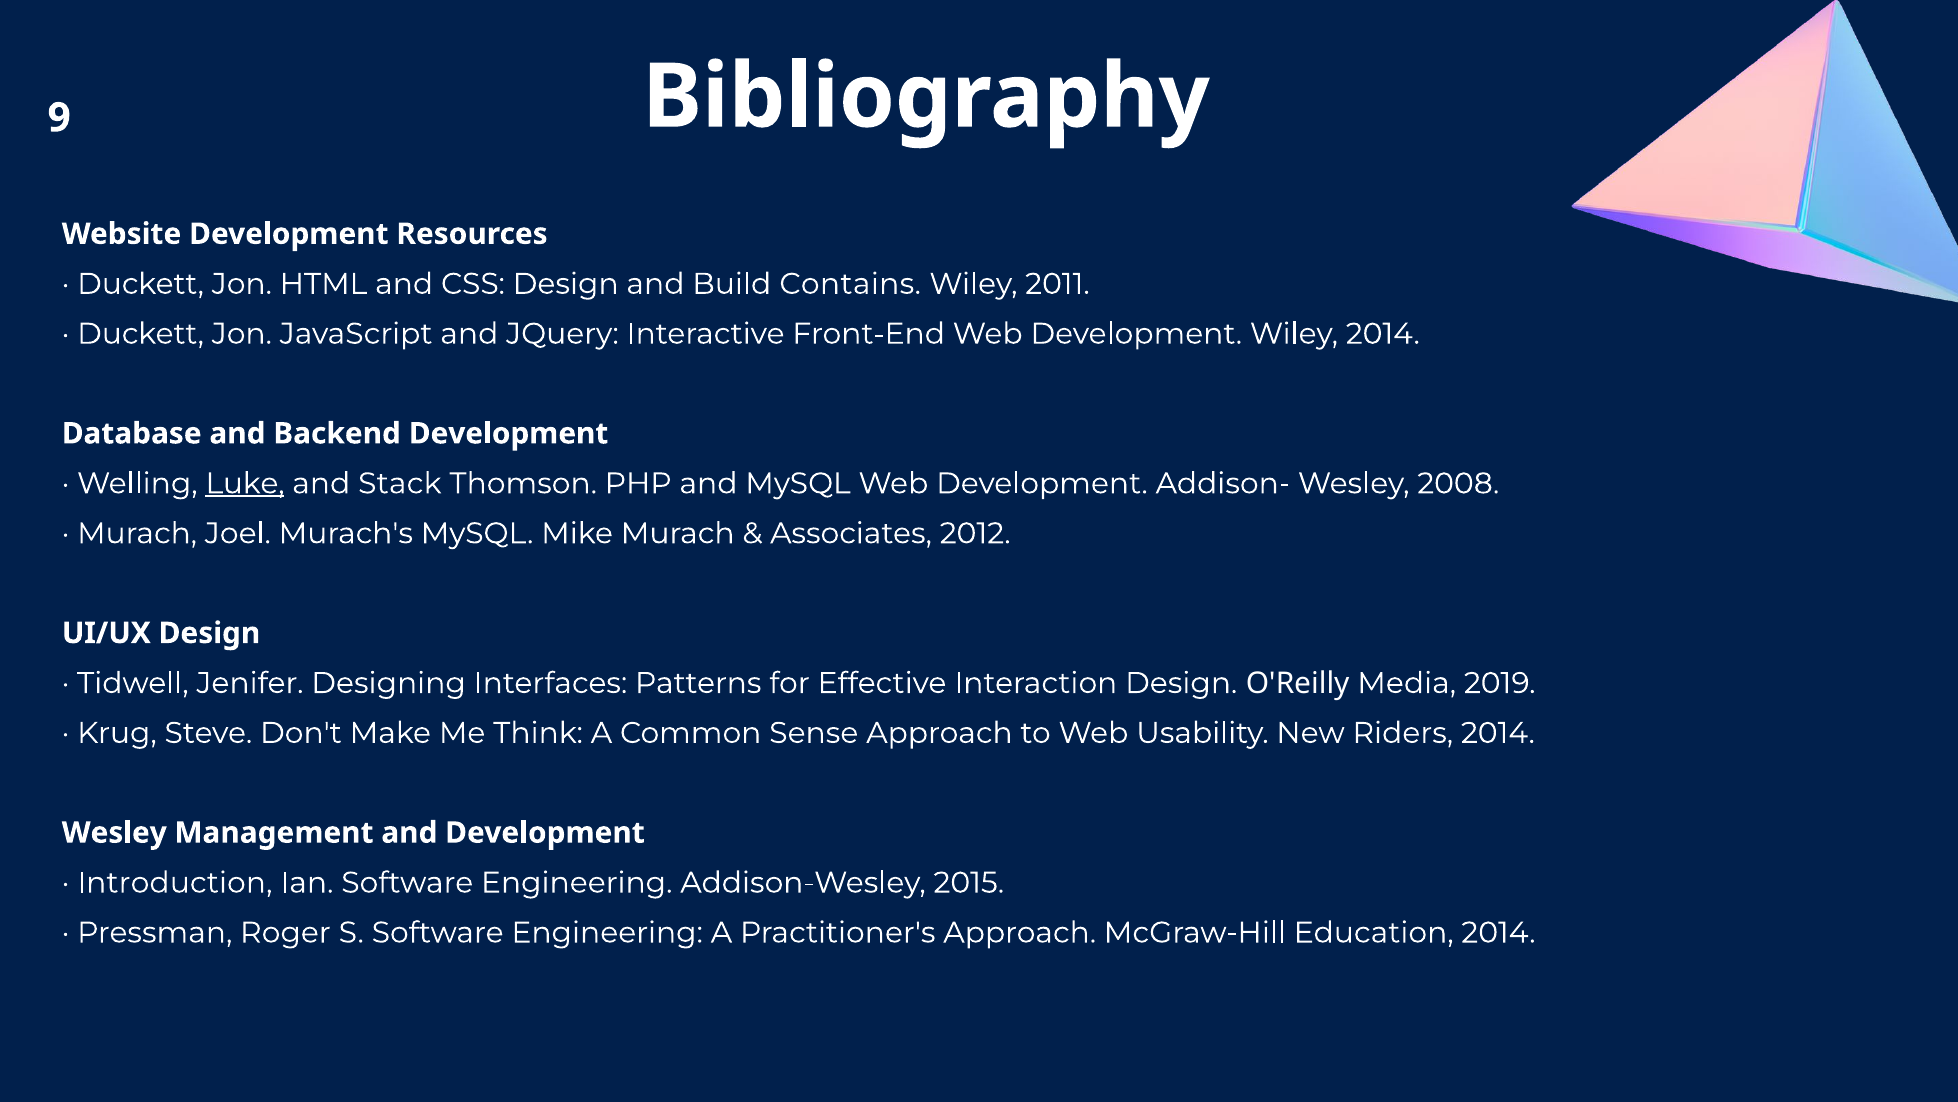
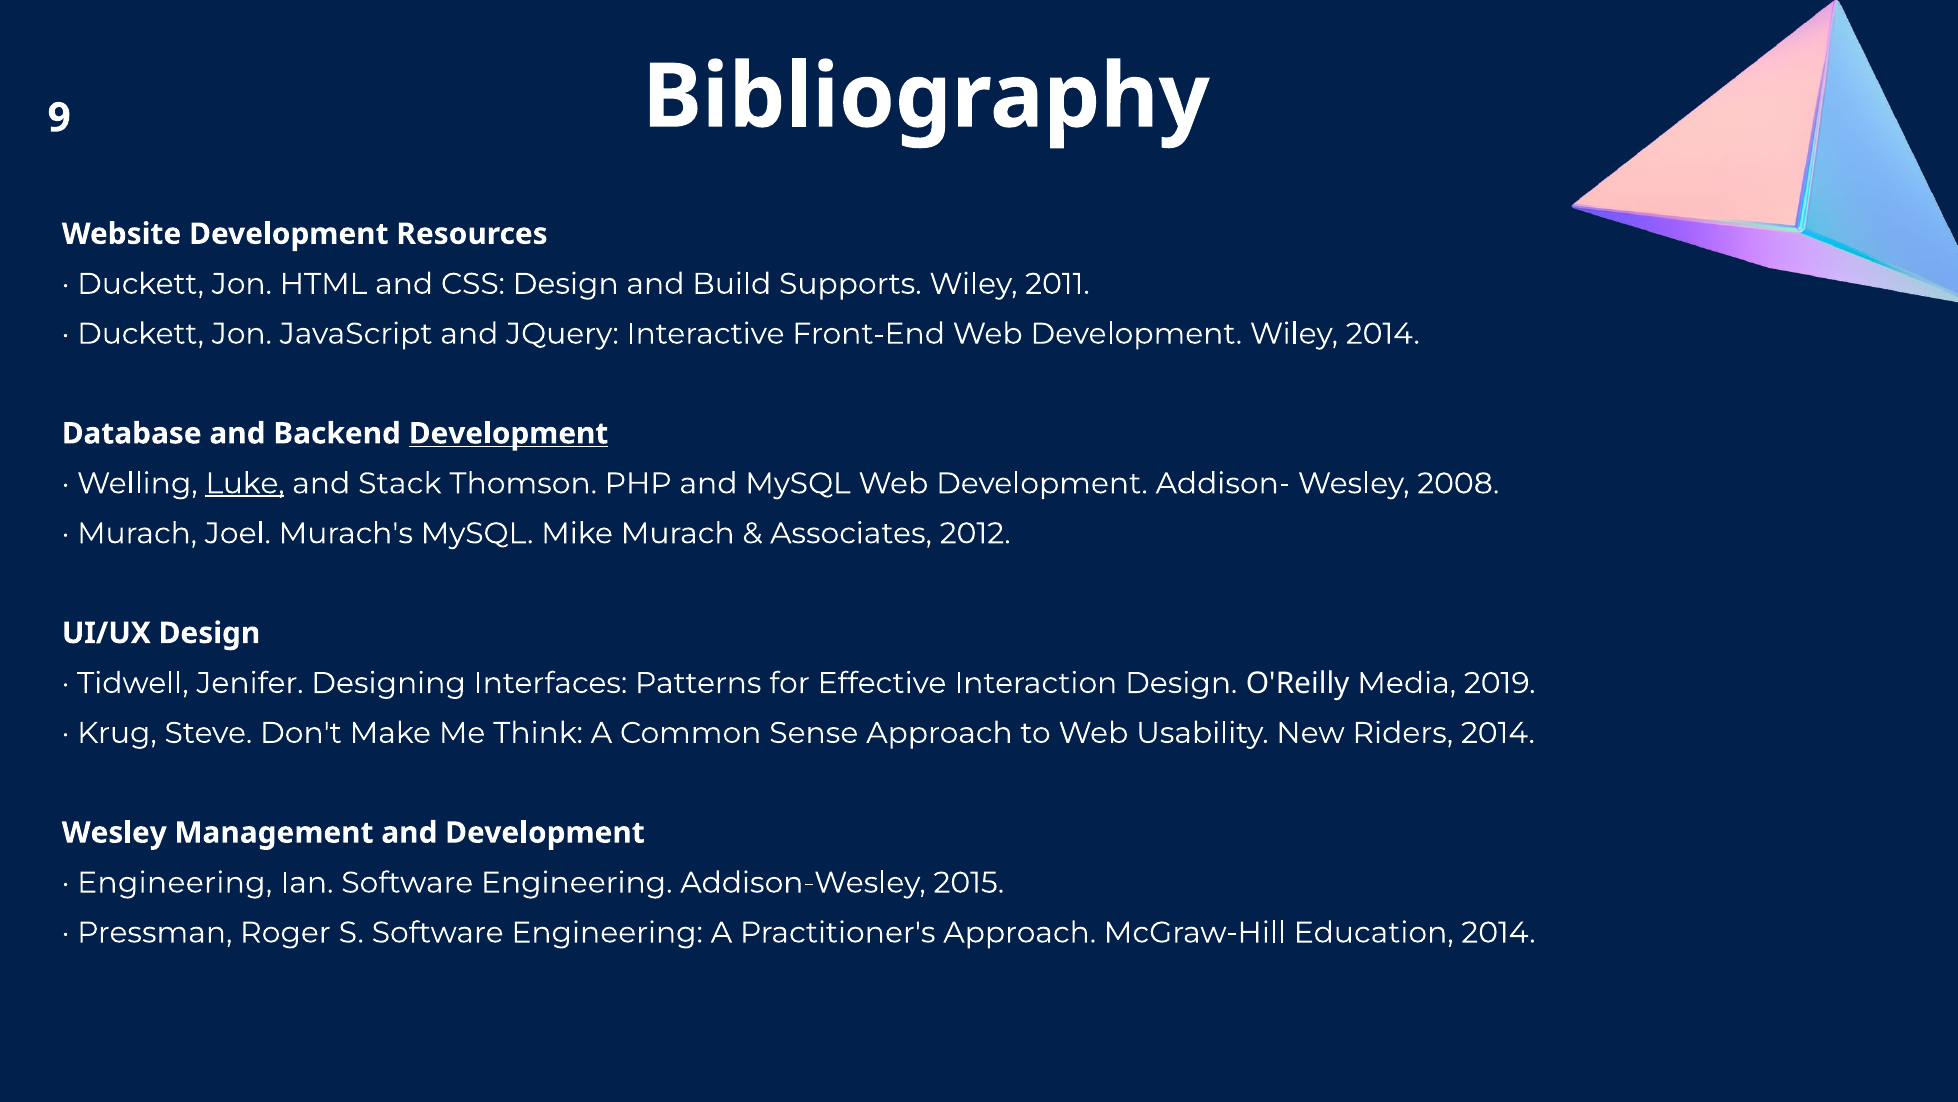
Contains: Contains -> Supports
Development at (509, 433) underline: none -> present
Introduction at (175, 882): Introduction -> Engineering
